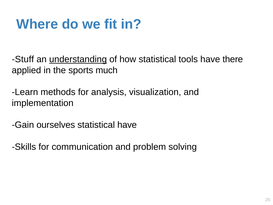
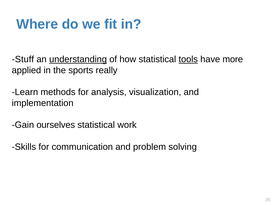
tools underline: none -> present
there: there -> more
much: much -> really
statistical have: have -> work
